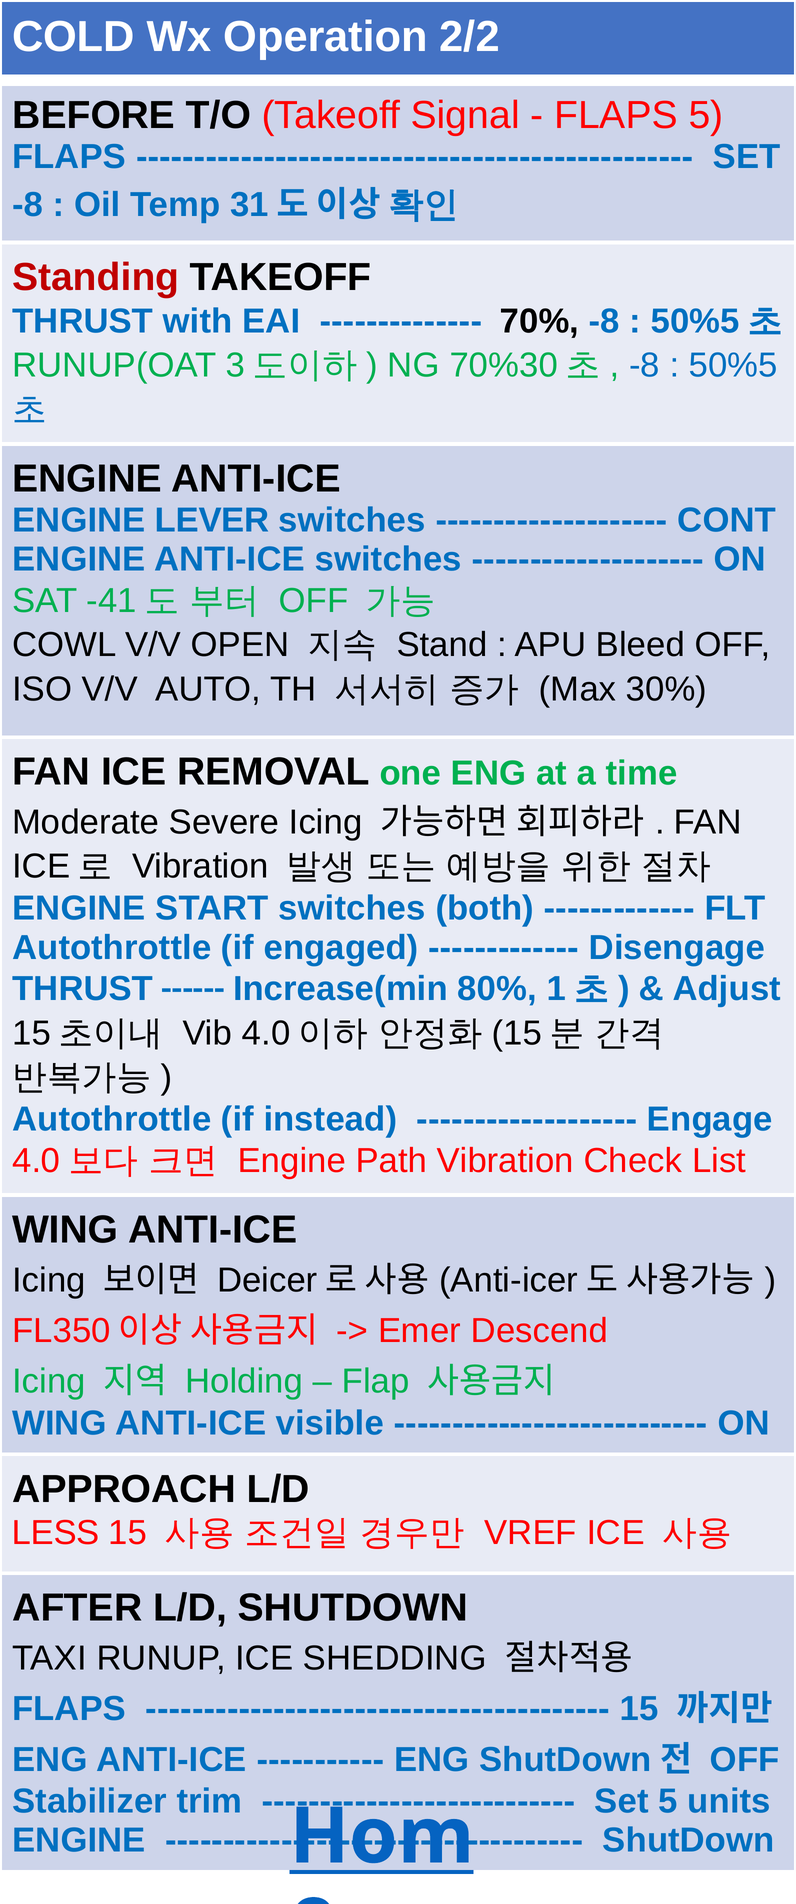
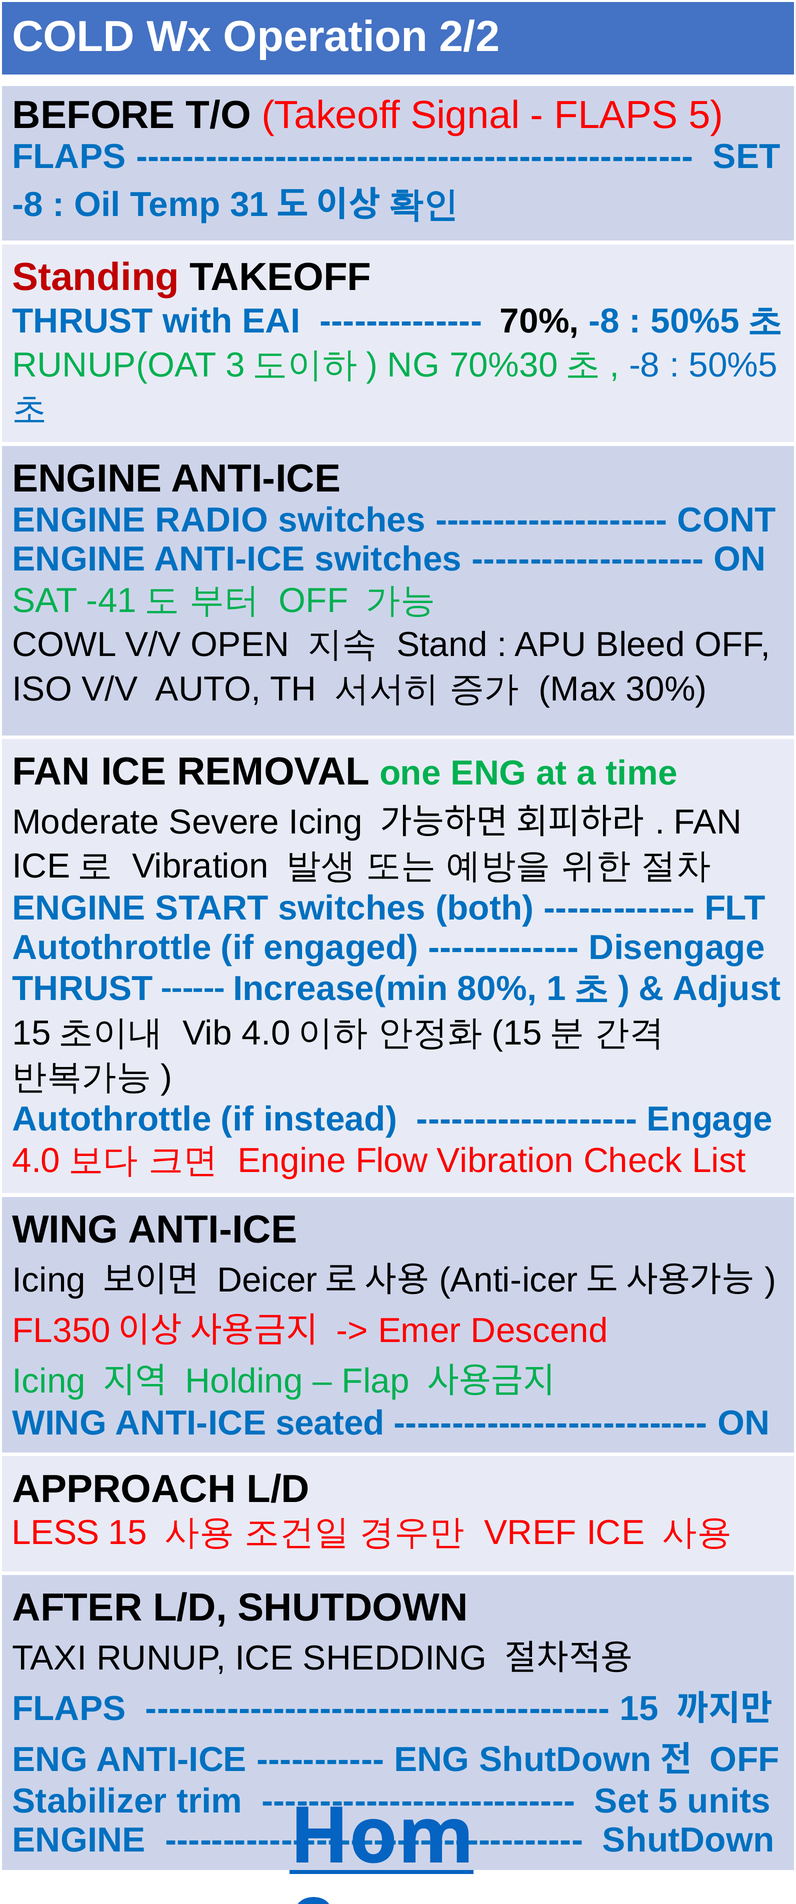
LEVER: LEVER -> RADIO
Path: Path -> Flow
visible: visible -> seated
